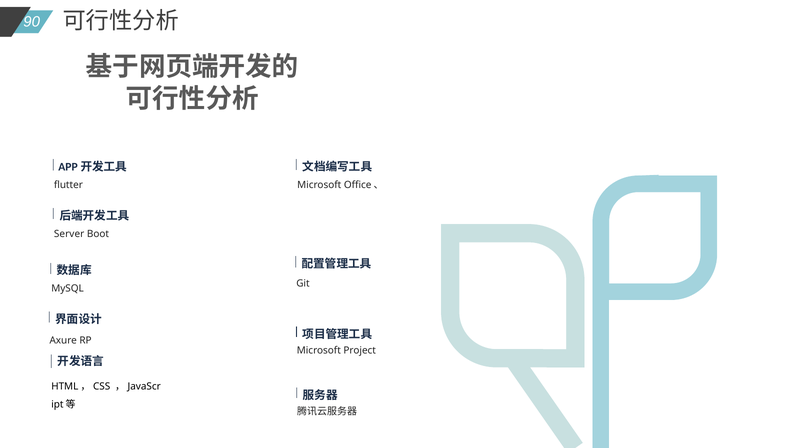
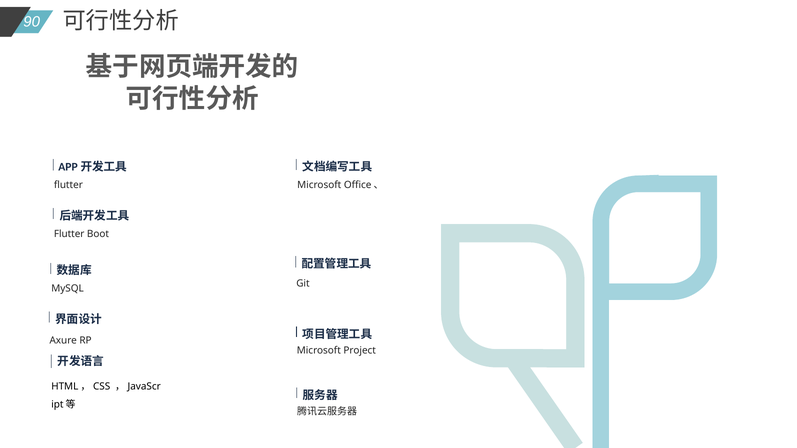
Server at (69, 234): Server -> Flutter
